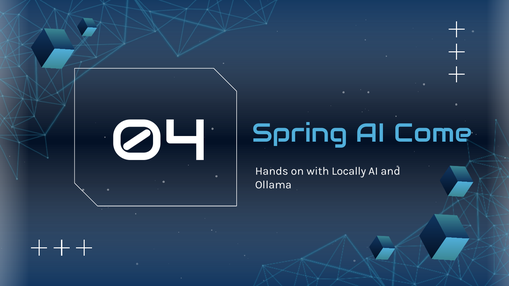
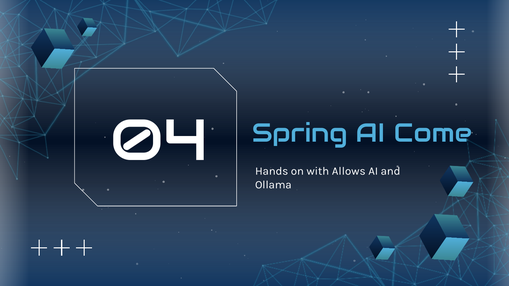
Locally: Locally -> Allows
